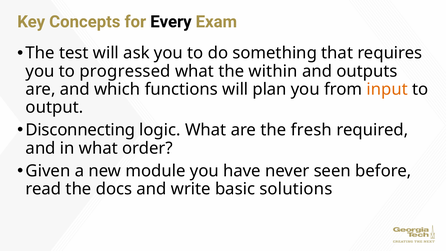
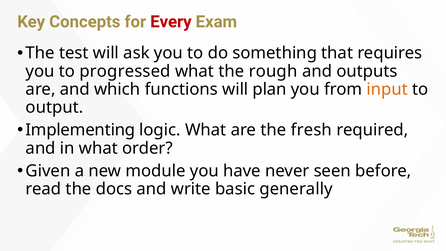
Every colour: black -> red
within: within -> rough
Disconnecting: Disconnecting -> Implementing
solutions: solutions -> generally
